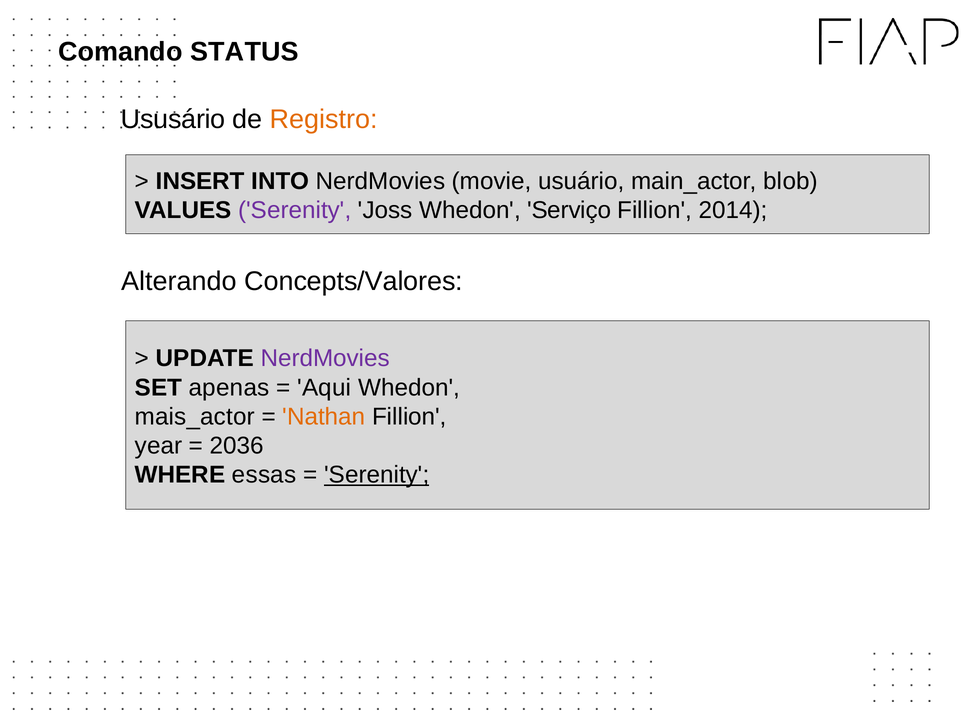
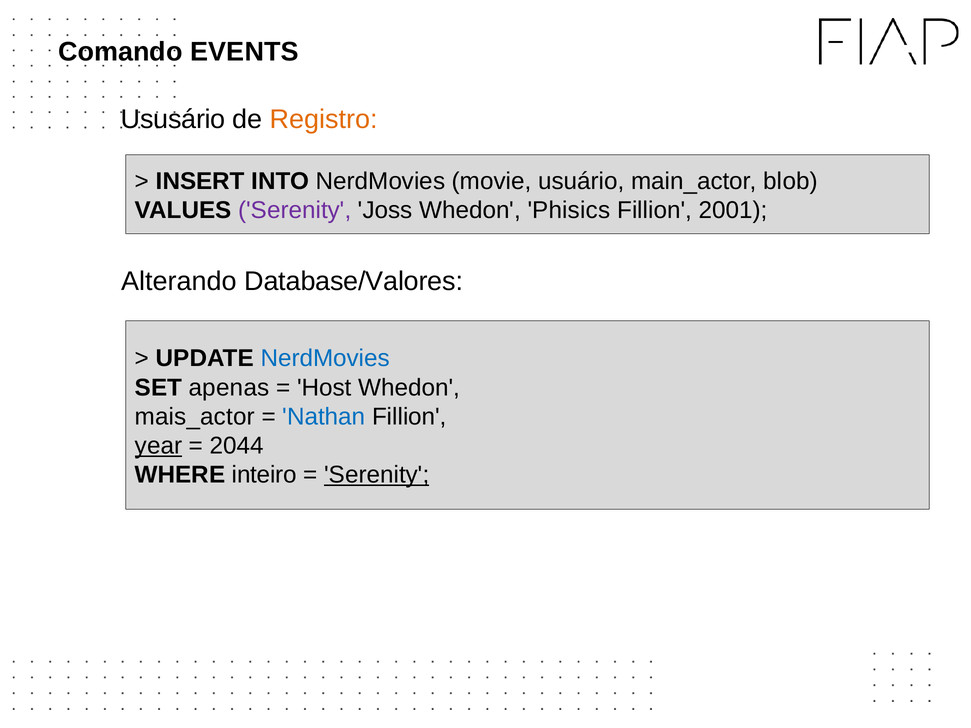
STATUS: STATUS -> EVENTS
Serviço: Serviço -> Phisics
2014: 2014 -> 2001
Concepts/Valores: Concepts/Valores -> Database/Valores
NerdMovies at (325, 359) colour: purple -> blue
Aqui: Aqui -> Host
Nathan colour: orange -> blue
year underline: none -> present
2036: 2036 -> 2044
essas: essas -> inteiro
